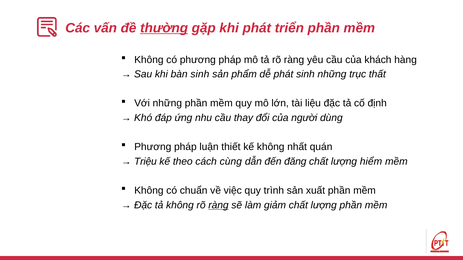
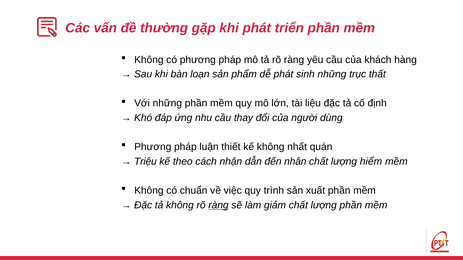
thường underline: present -> none
bàn sinh: sinh -> loạn
cùng: cùng -> nhận
đăng: đăng -> nhân
